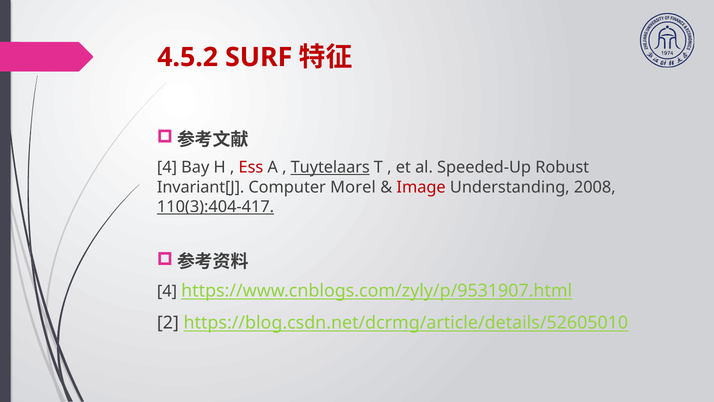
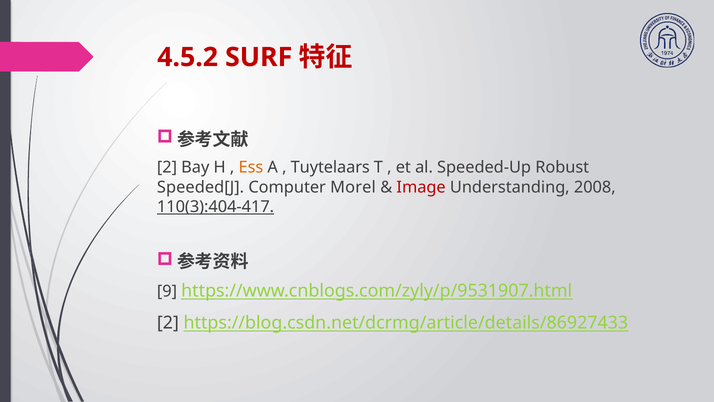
4 at (167, 167): 4 -> 2
Ess colour: red -> orange
Tuytelaars underline: present -> none
Invariant[J: Invariant[J -> Speeded[J
4 at (167, 291): 4 -> 9
https://blog.csdn.net/dcrmg/article/details/52605010: https://blog.csdn.net/dcrmg/article/details/52605010 -> https://blog.csdn.net/dcrmg/article/details/86927433
